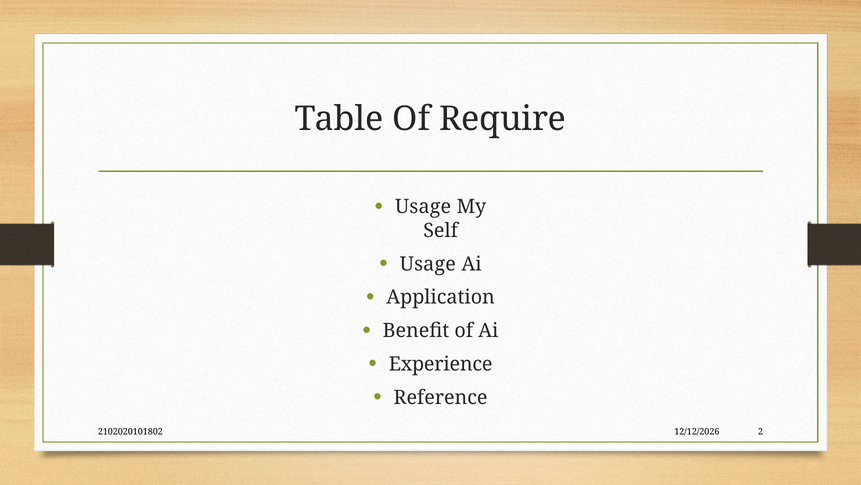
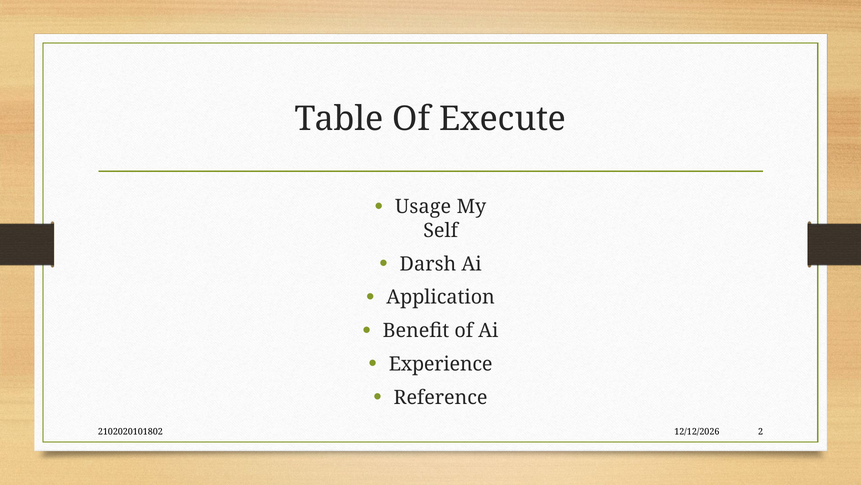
Require: Require -> Execute
Usage at (428, 264): Usage -> Darsh
